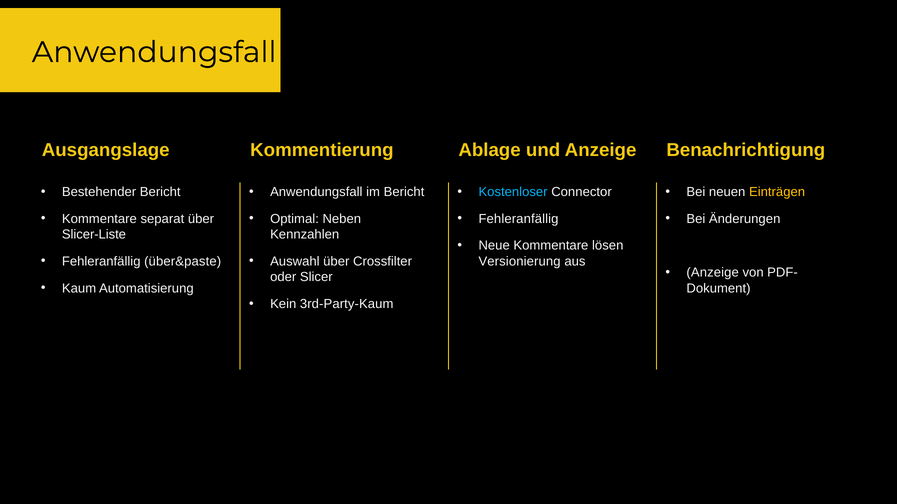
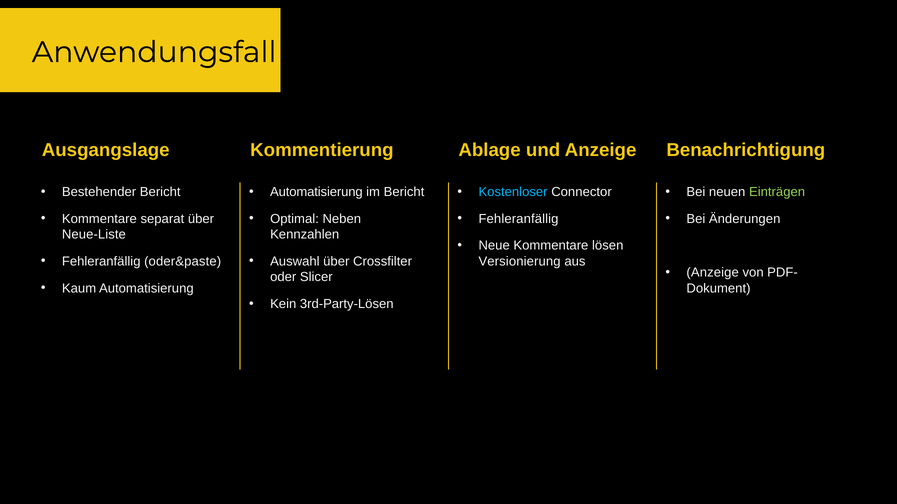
Anwendungsfall at (316, 192): Anwendungsfall -> Automatisierung
Einträgen colour: yellow -> light green
Slicer-Liste: Slicer-Liste -> Neue-Liste
über&paste: über&paste -> oder&paste
3rd-Party-Kaum: 3rd-Party-Kaum -> 3rd-Party-Lösen
